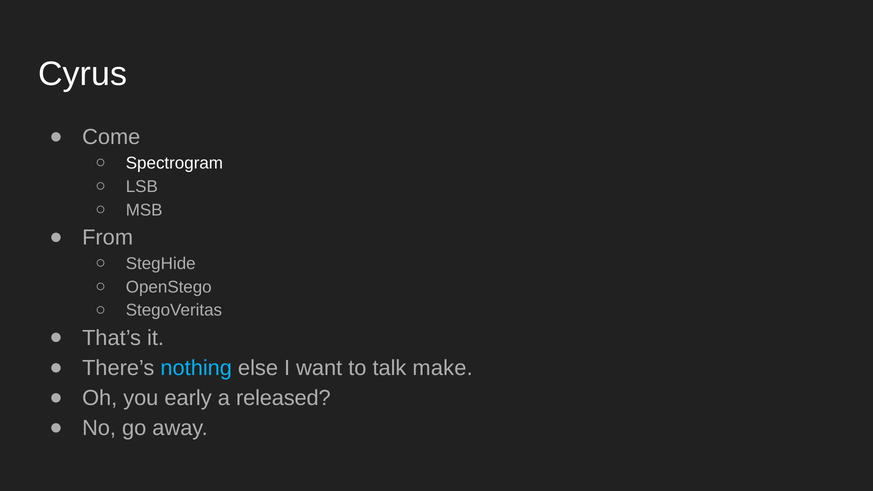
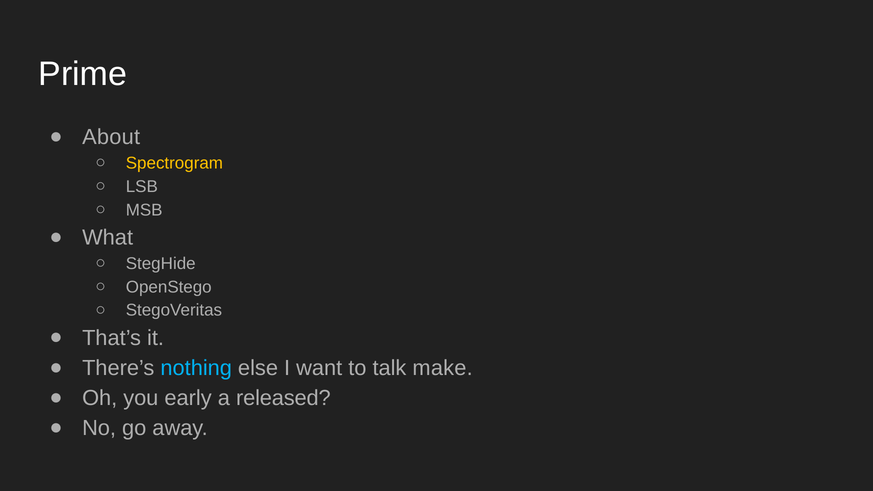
Cyrus: Cyrus -> Prime
Come: Come -> About
Spectrogram colour: white -> yellow
From: From -> What
